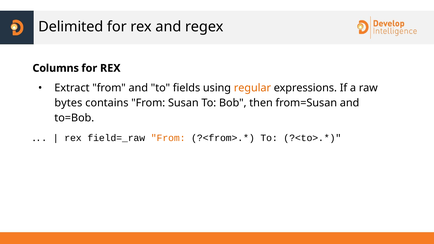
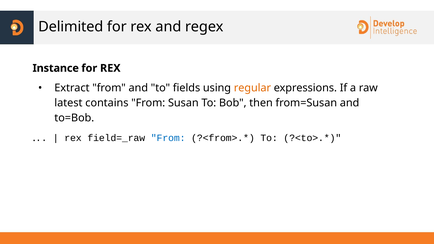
Columns: Columns -> Instance
bytes: bytes -> latest
From at (168, 138) colour: orange -> blue
